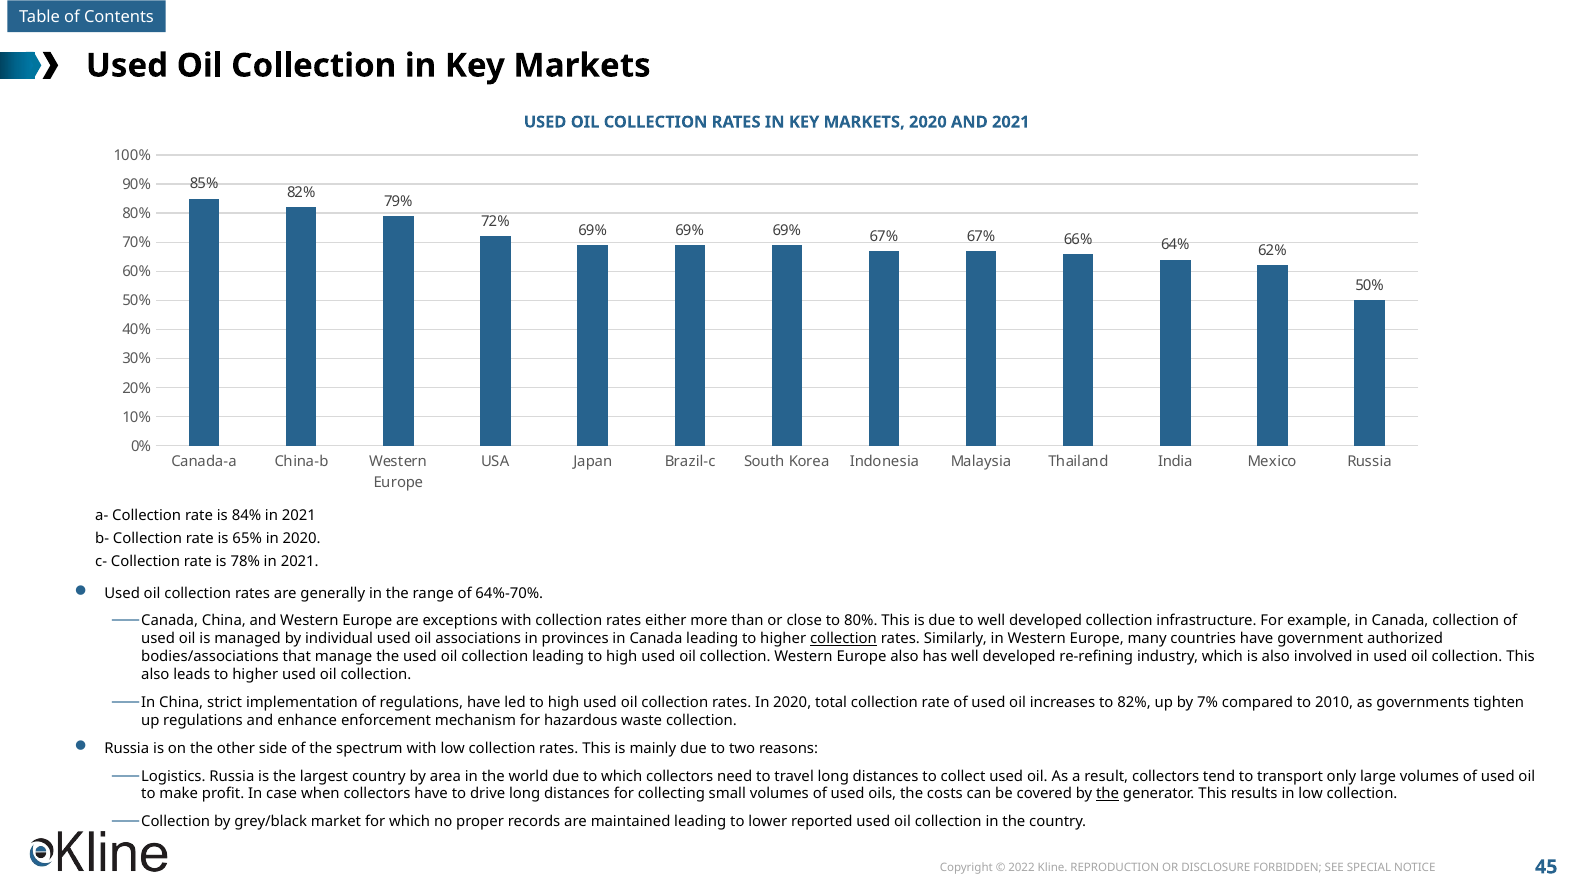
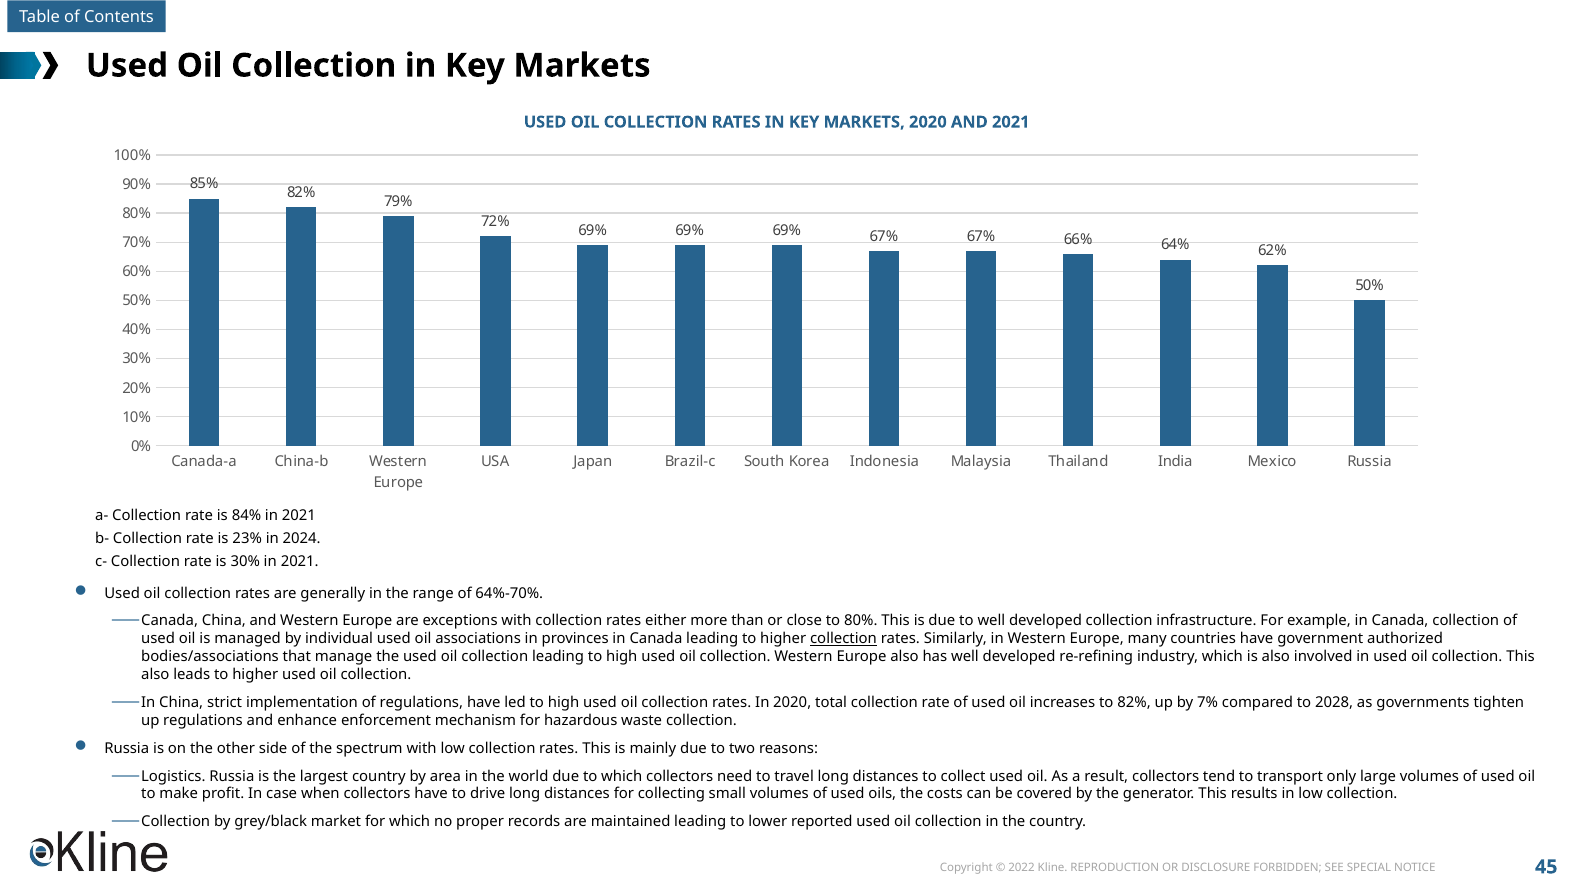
65%: 65% -> 23%
2020 at (302, 538): 2020 -> 2024
is 78%: 78% -> 30%
2010: 2010 -> 2028
the at (1108, 794) underline: present -> none
